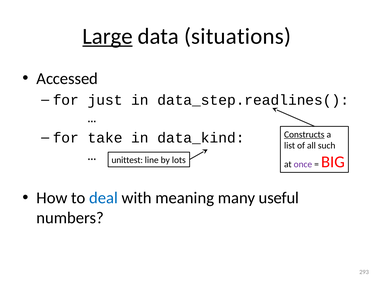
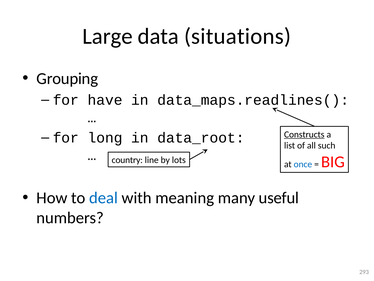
Large underline: present -> none
Accessed: Accessed -> Grouping
just: just -> have
data_step.readlines(: data_step.readlines( -> data_maps.readlines(
take: take -> long
data_kind: data_kind -> data_root
unittest: unittest -> country
once colour: purple -> blue
